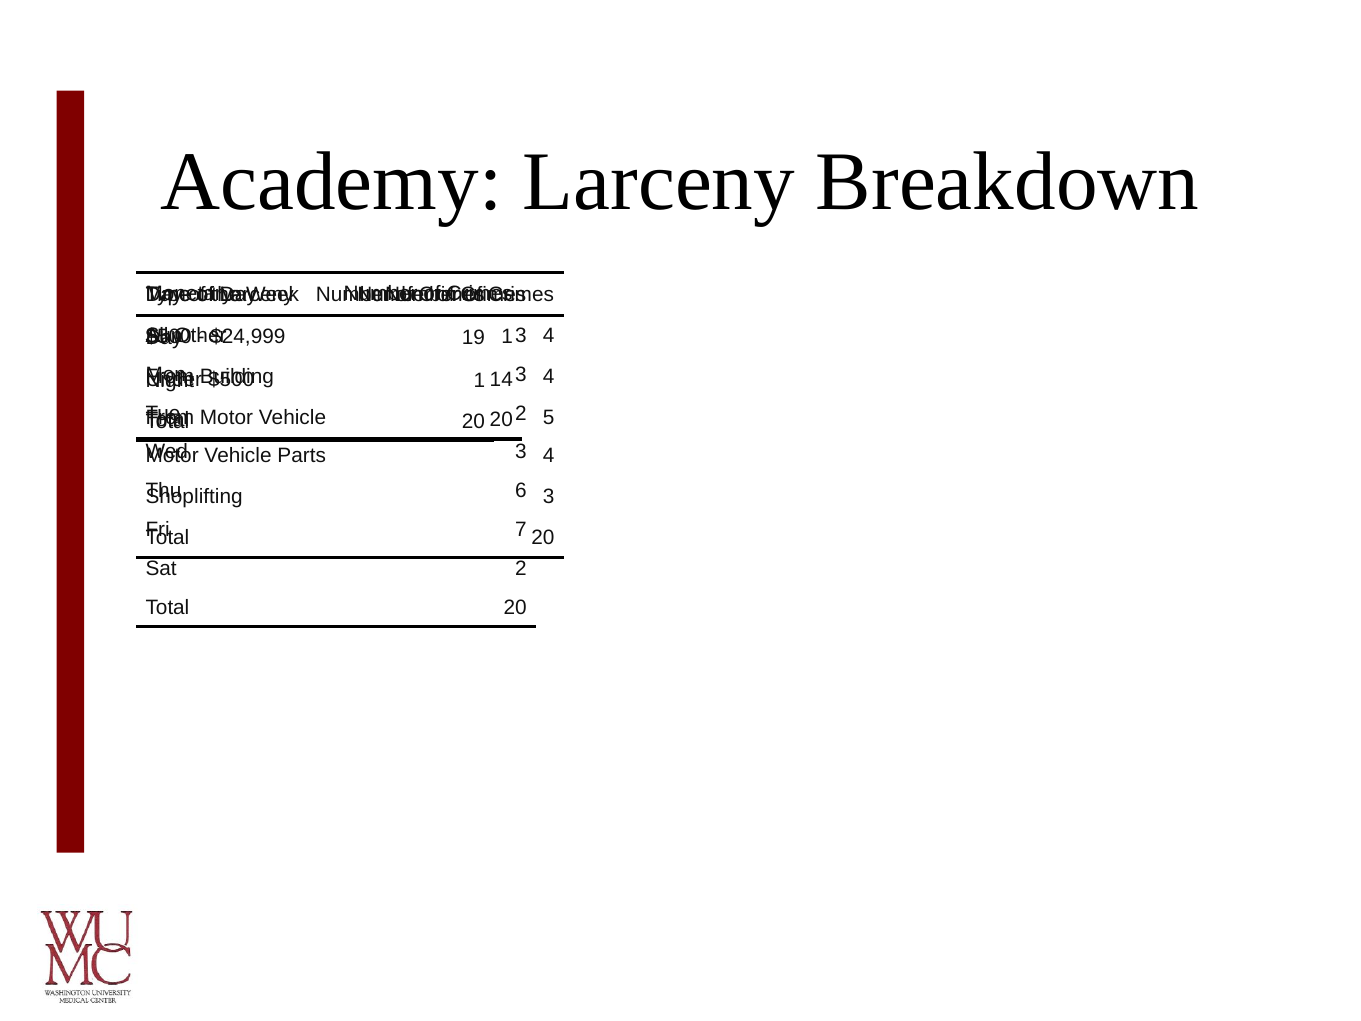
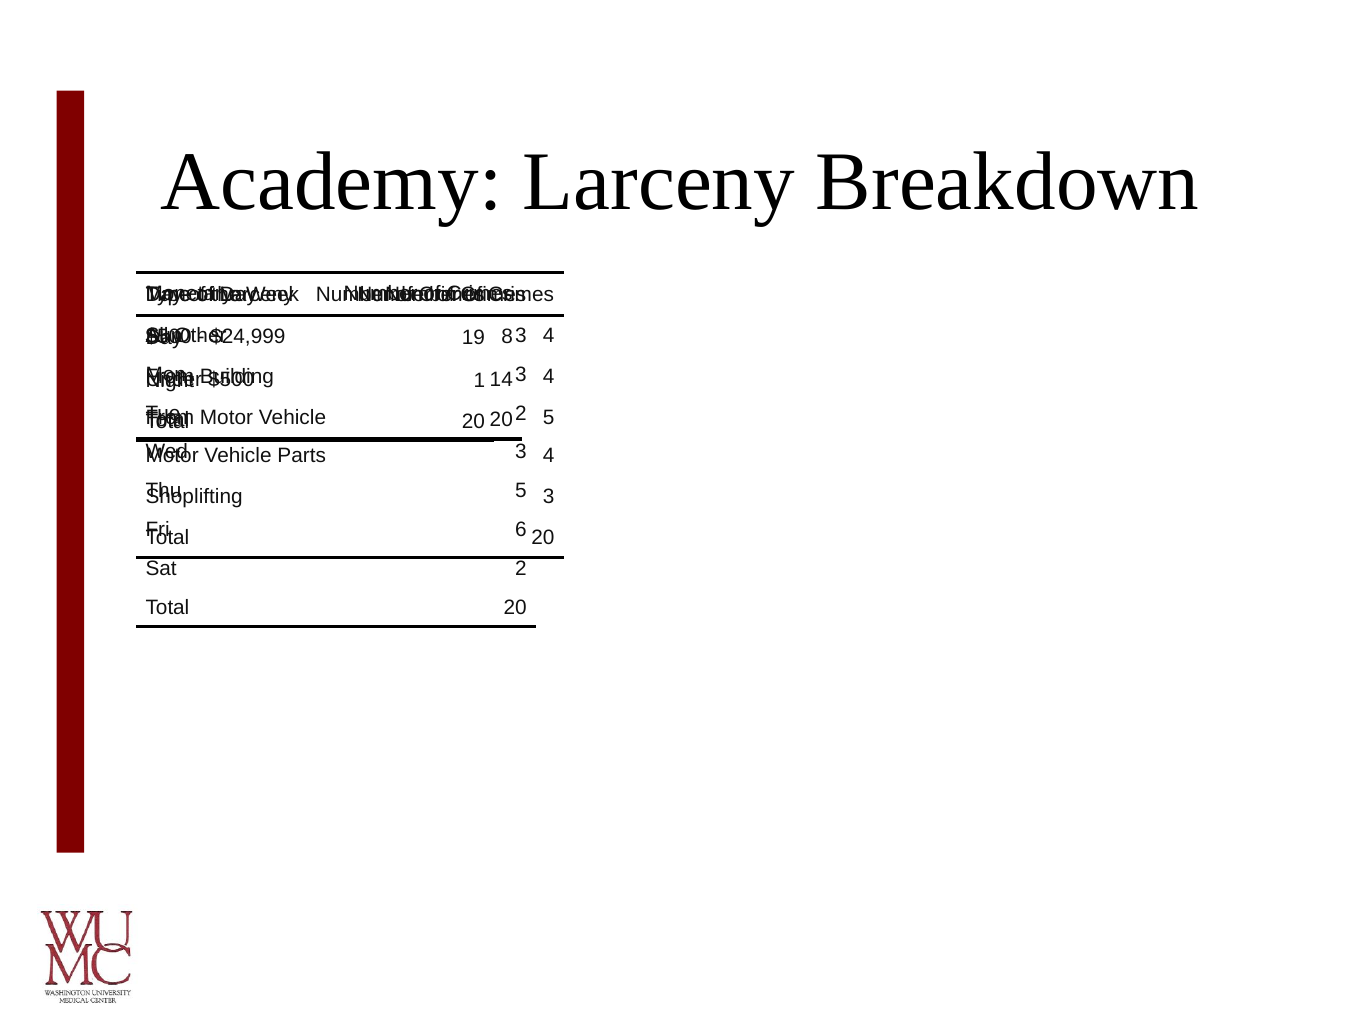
$24,999 1: 1 -> 8
6 at (521, 491): 6 -> 5
7: 7 -> 6
